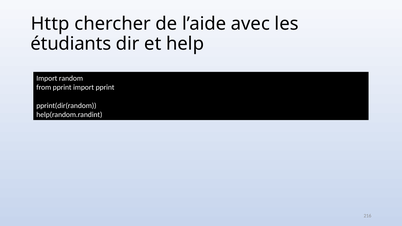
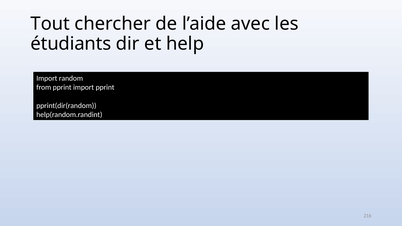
Http: Http -> Tout
